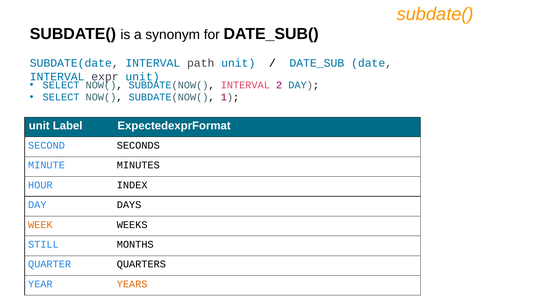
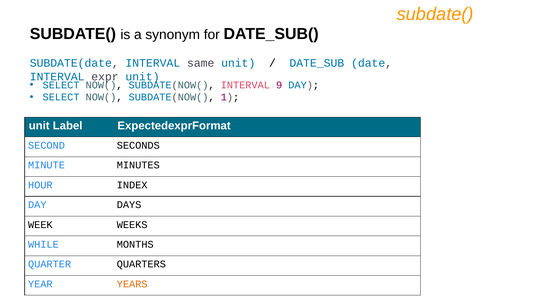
path: path -> same
2: 2 -> 9
WEEK colour: orange -> black
STILL: STILL -> WHILE
